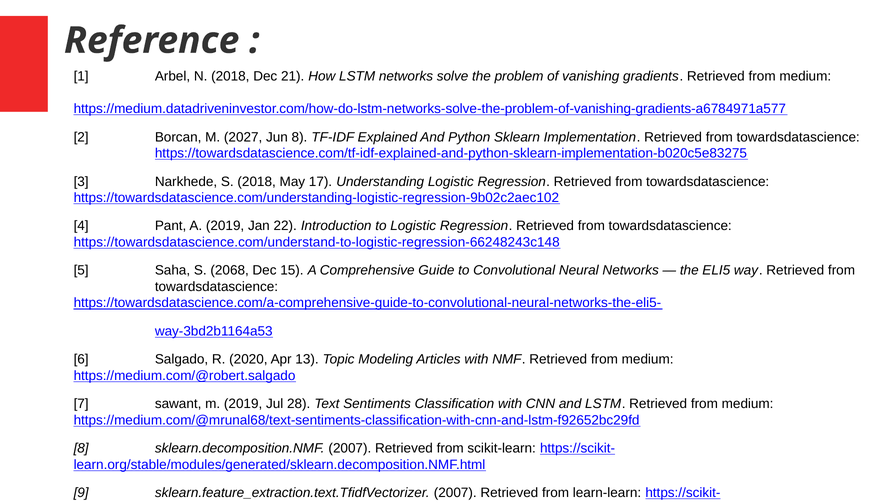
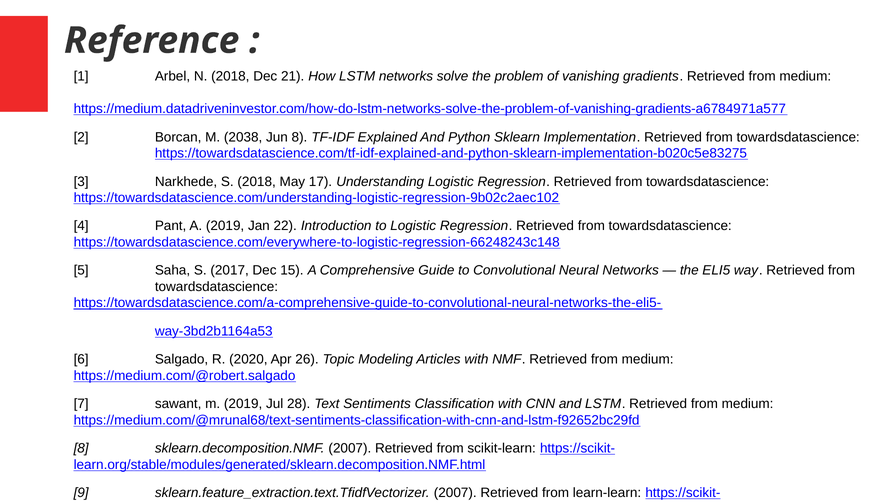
2027: 2027 -> 2038
https://towardsdatascience.com/understand-to-logistic-regression-66248243c148: https://towardsdatascience.com/understand-to-logistic-regression-66248243c148 -> https://towardsdatascience.com/everywhere-to-logistic-regression-66248243c148
2068: 2068 -> 2017
13: 13 -> 26
